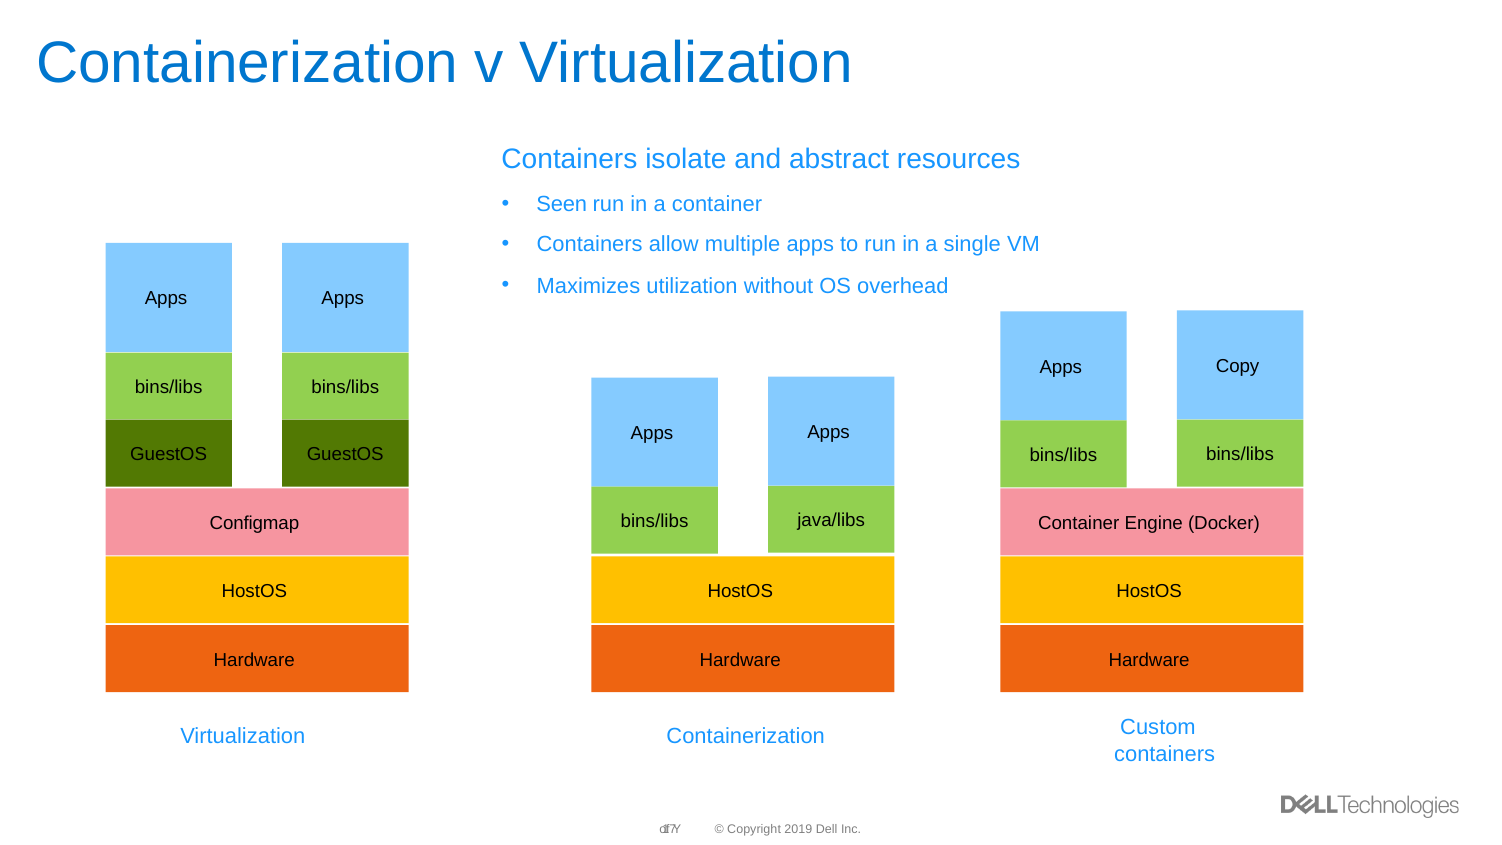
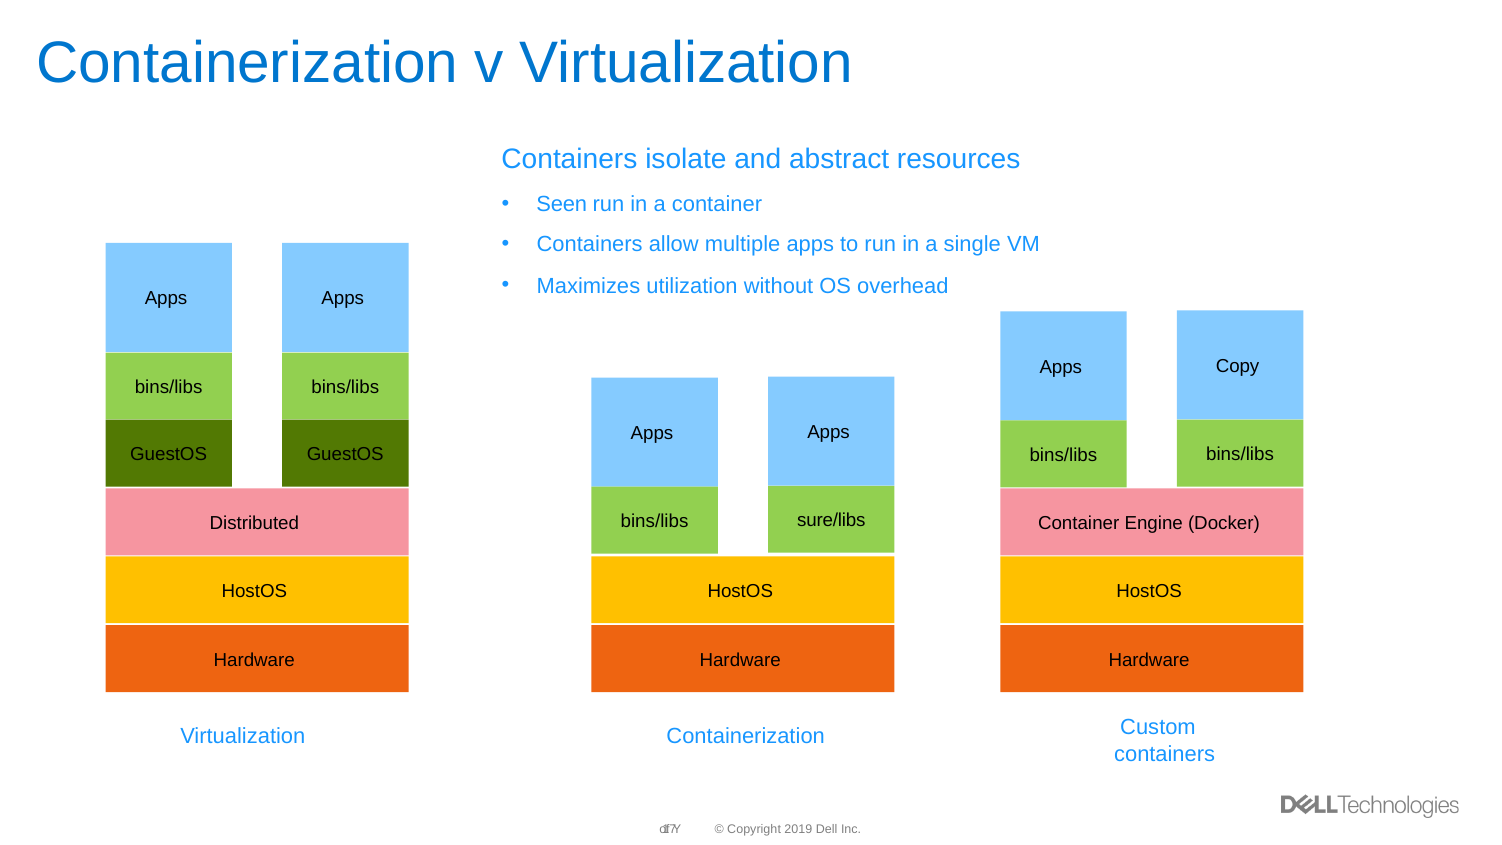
java/libs: java/libs -> sure/libs
Configmap: Configmap -> Distributed
